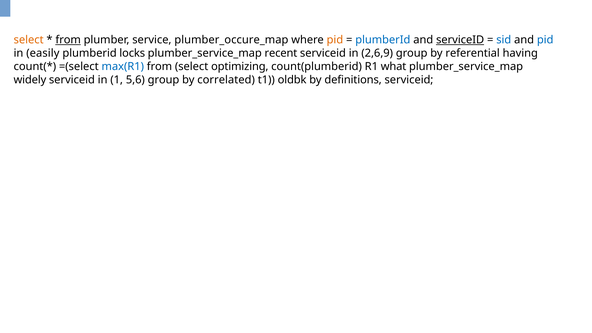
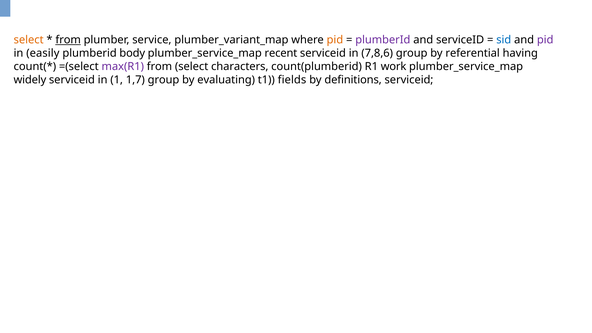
plumber_occure_map: plumber_occure_map -> plumber_variant_map
plumberId at (383, 40) colour: blue -> purple
serviceID at (460, 40) underline: present -> none
pid at (545, 40) colour: blue -> purple
locks: locks -> body
2,6,9: 2,6,9 -> 7,8,6
max(R1 colour: blue -> purple
optimizing: optimizing -> characters
what: what -> work
5,6: 5,6 -> 1,7
correlated: correlated -> evaluating
oldbk: oldbk -> fields
